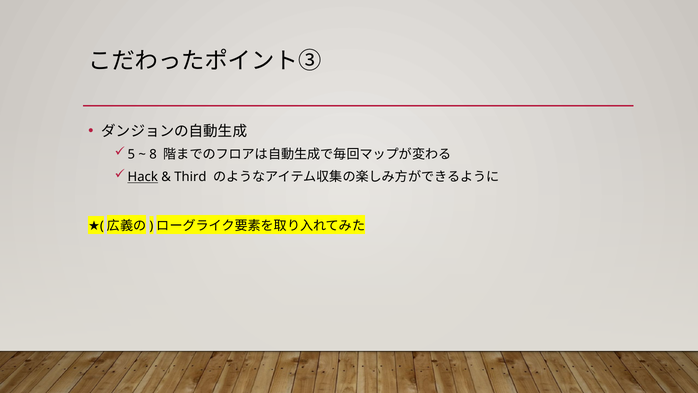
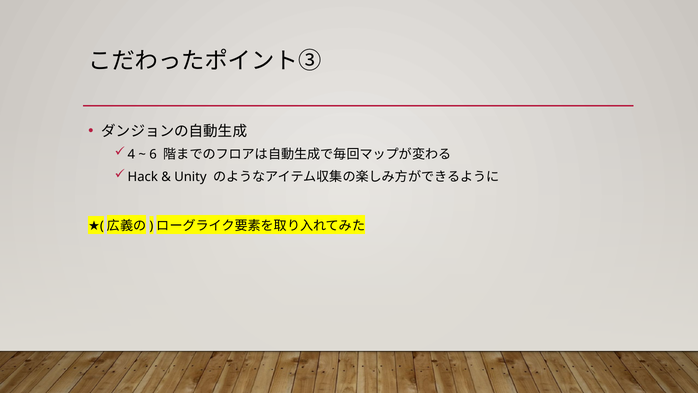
5: 5 -> 4
8: 8 -> 6
Hack underline: present -> none
Third: Third -> Unity
